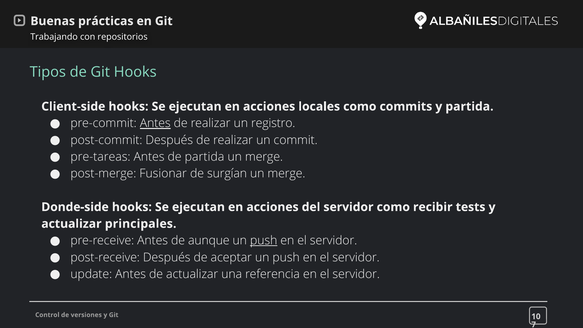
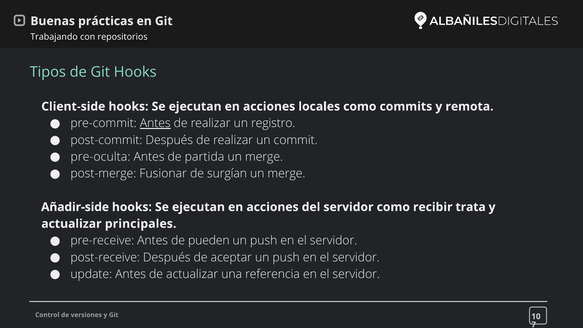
y partida: partida -> remota
pre-tareas: pre-tareas -> pre-oculta
Donde-side: Donde-side -> Añadir-side
tests: tests -> trata
aunque: aunque -> pueden
push at (264, 241) underline: present -> none
